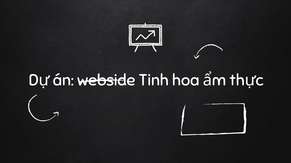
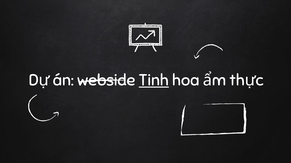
Tinh underline: none -> present
